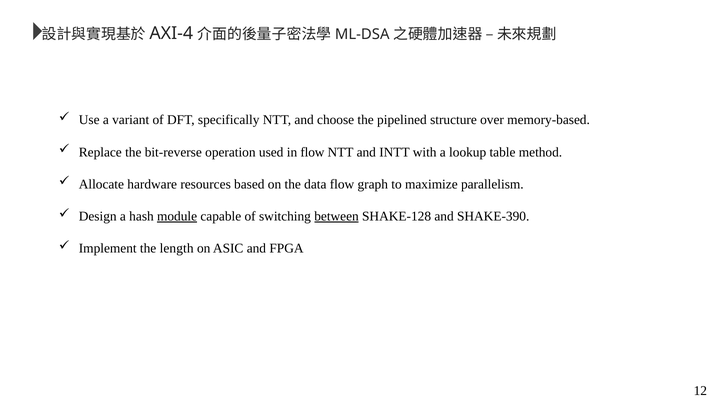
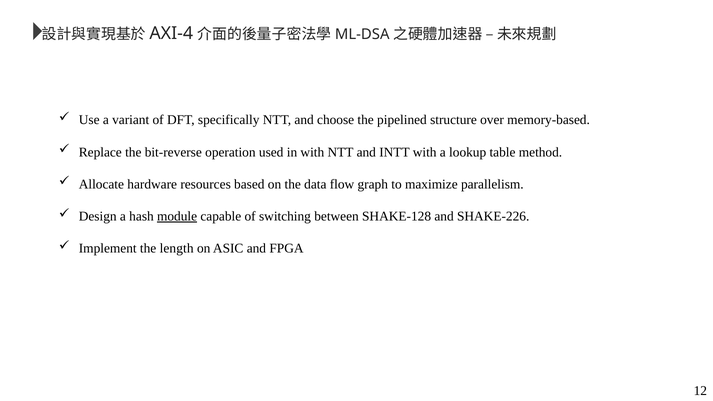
in flow: flow -> with
between underline: present -> none
SHAKE-390: SHAKE-390 -> SHAKE-226
